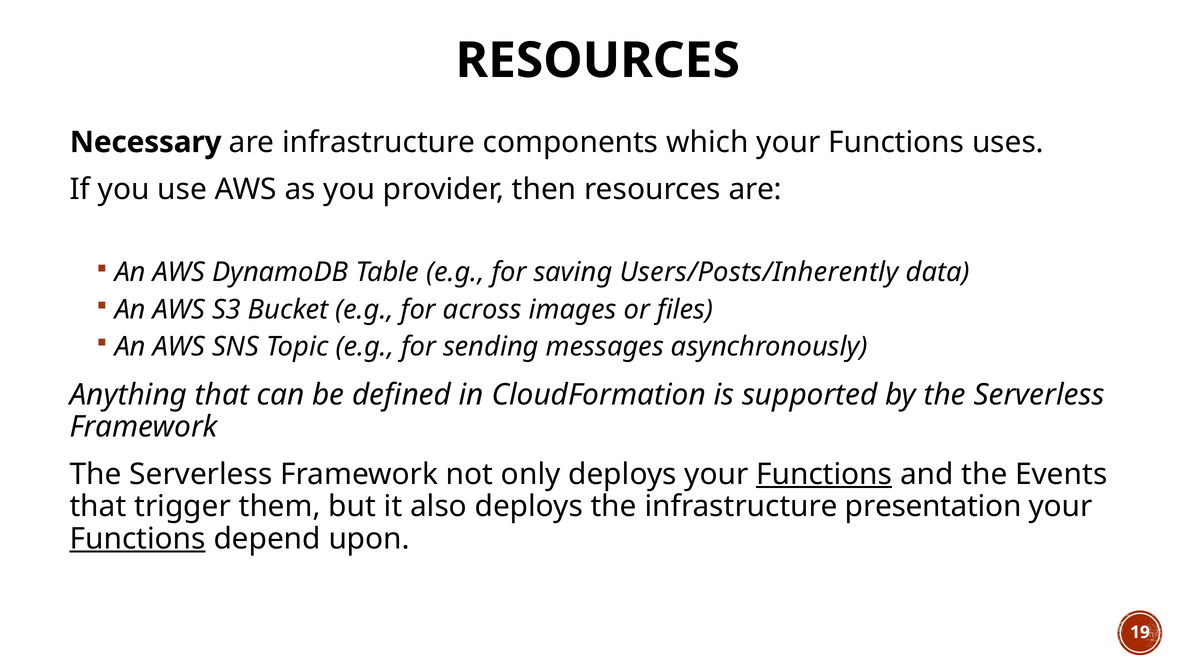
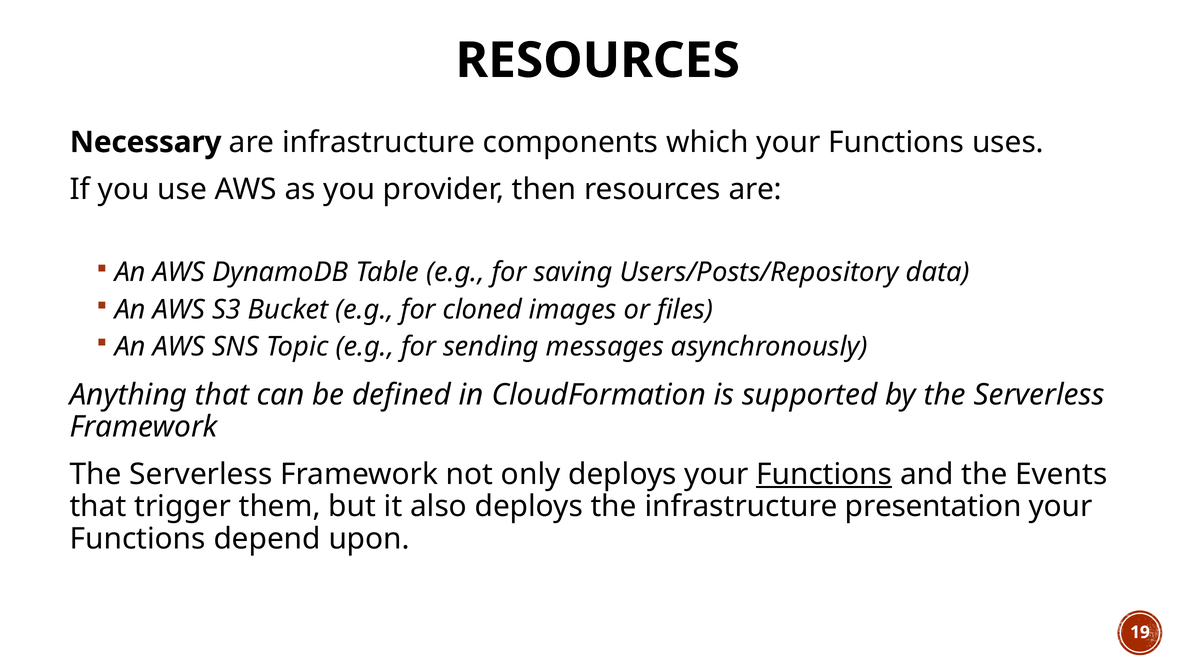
Users/Posts/Inherently: Users/Posts/Inherently -> Users/Posts/Repository
across: across -> cloned
Functions at (138, 539) underline: present -> none
